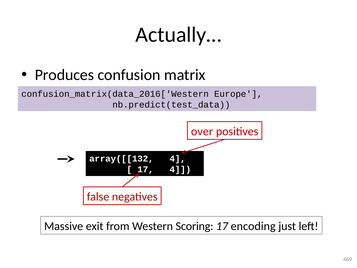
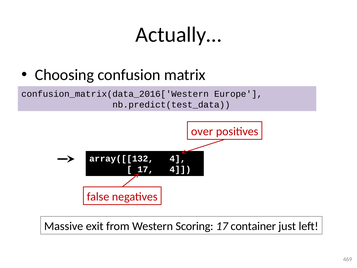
Produces: Produces -> Choosing
encoding: encoding -> container
